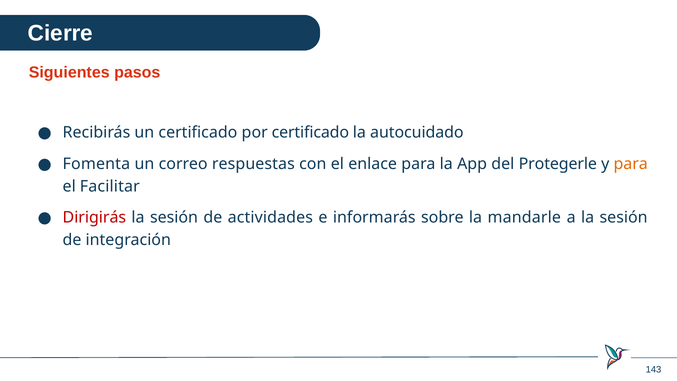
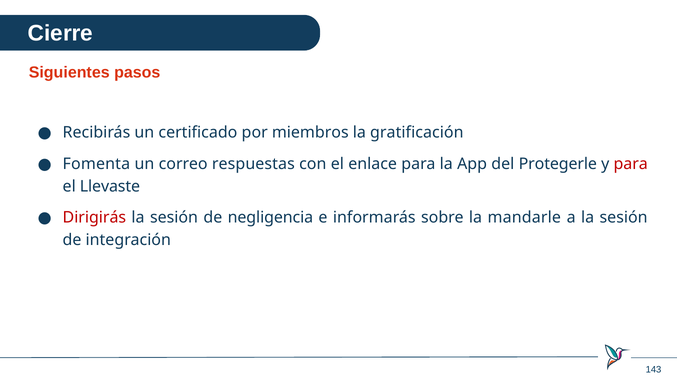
por certificado: certificado -> miembros
autocuidado: autocuidado -> gratificación
para at (631, 164) colour: orange -> red
Facilitar: Facilitar -> Llevaste
actividades: actividades -> negligencia
